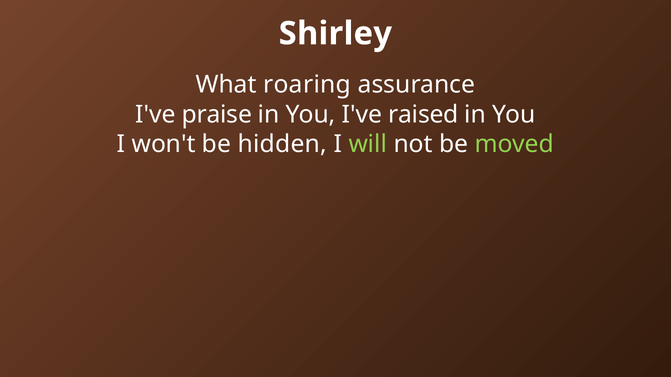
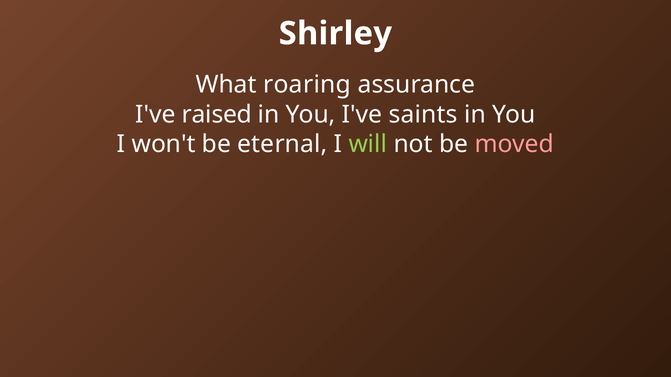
praise: praise -> raised
raised: raised -> saints
hidden: hidden -> eternal
moved colour: light green -> pink
